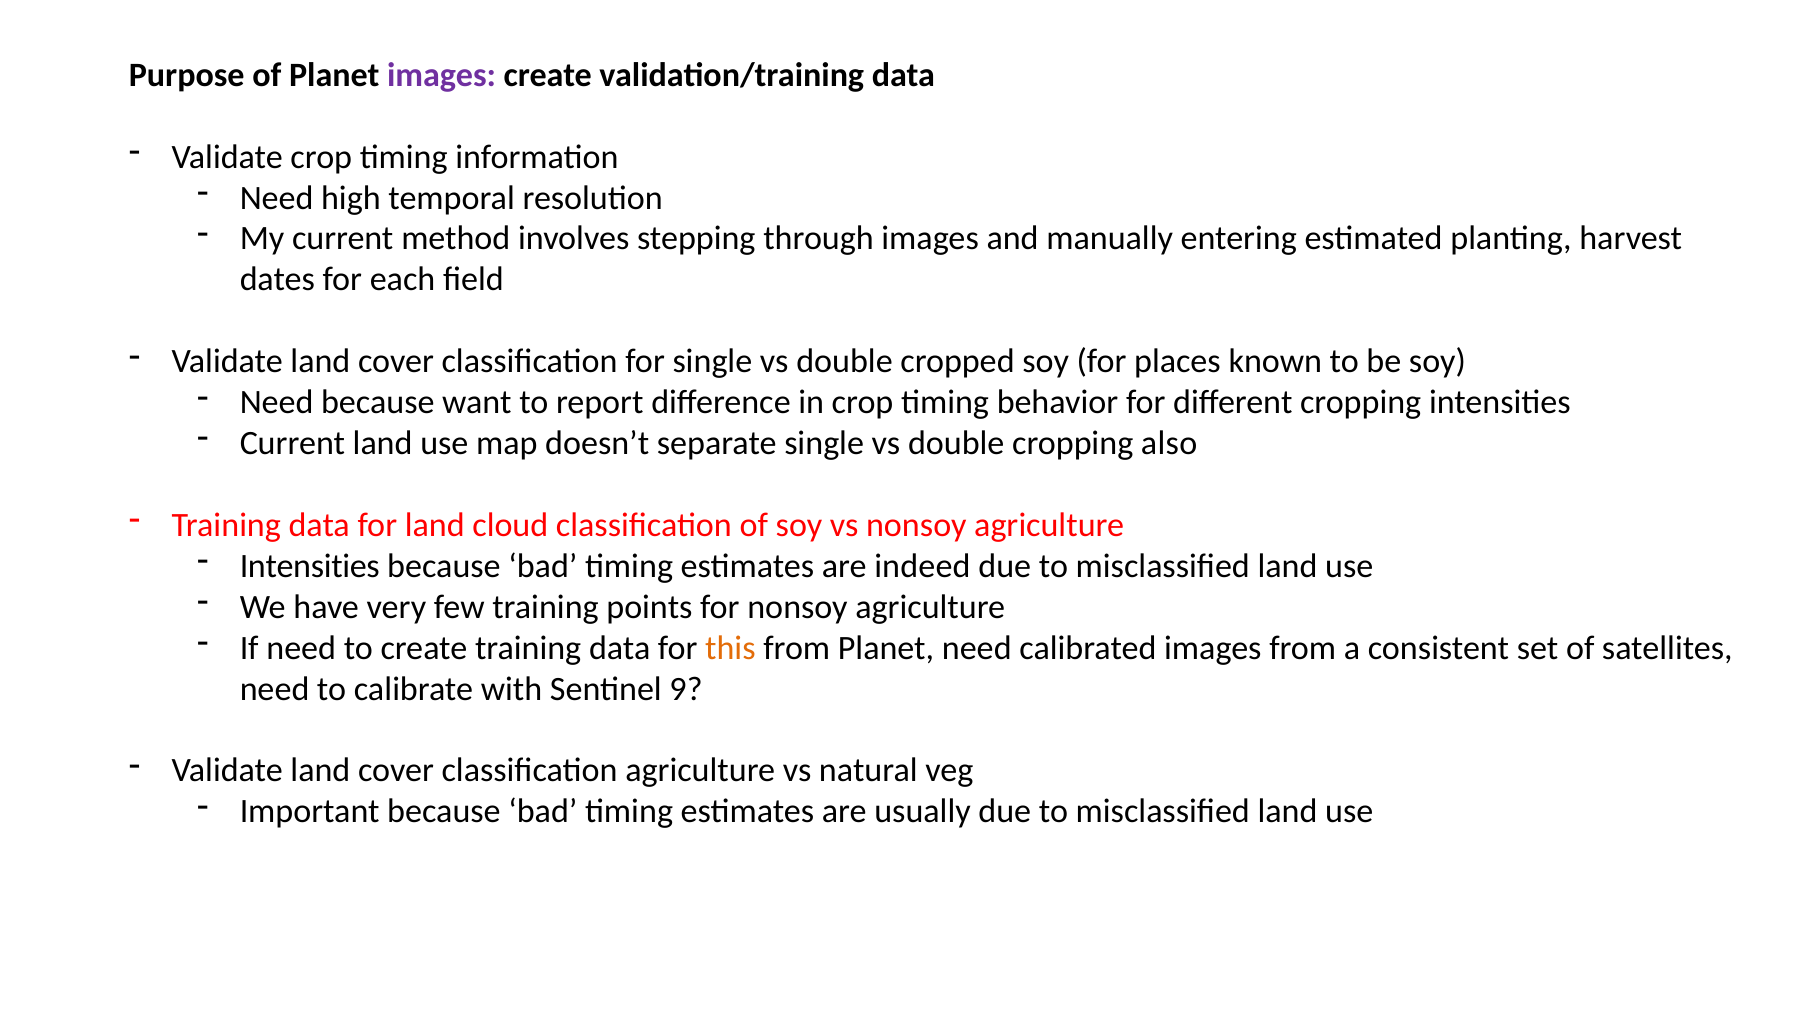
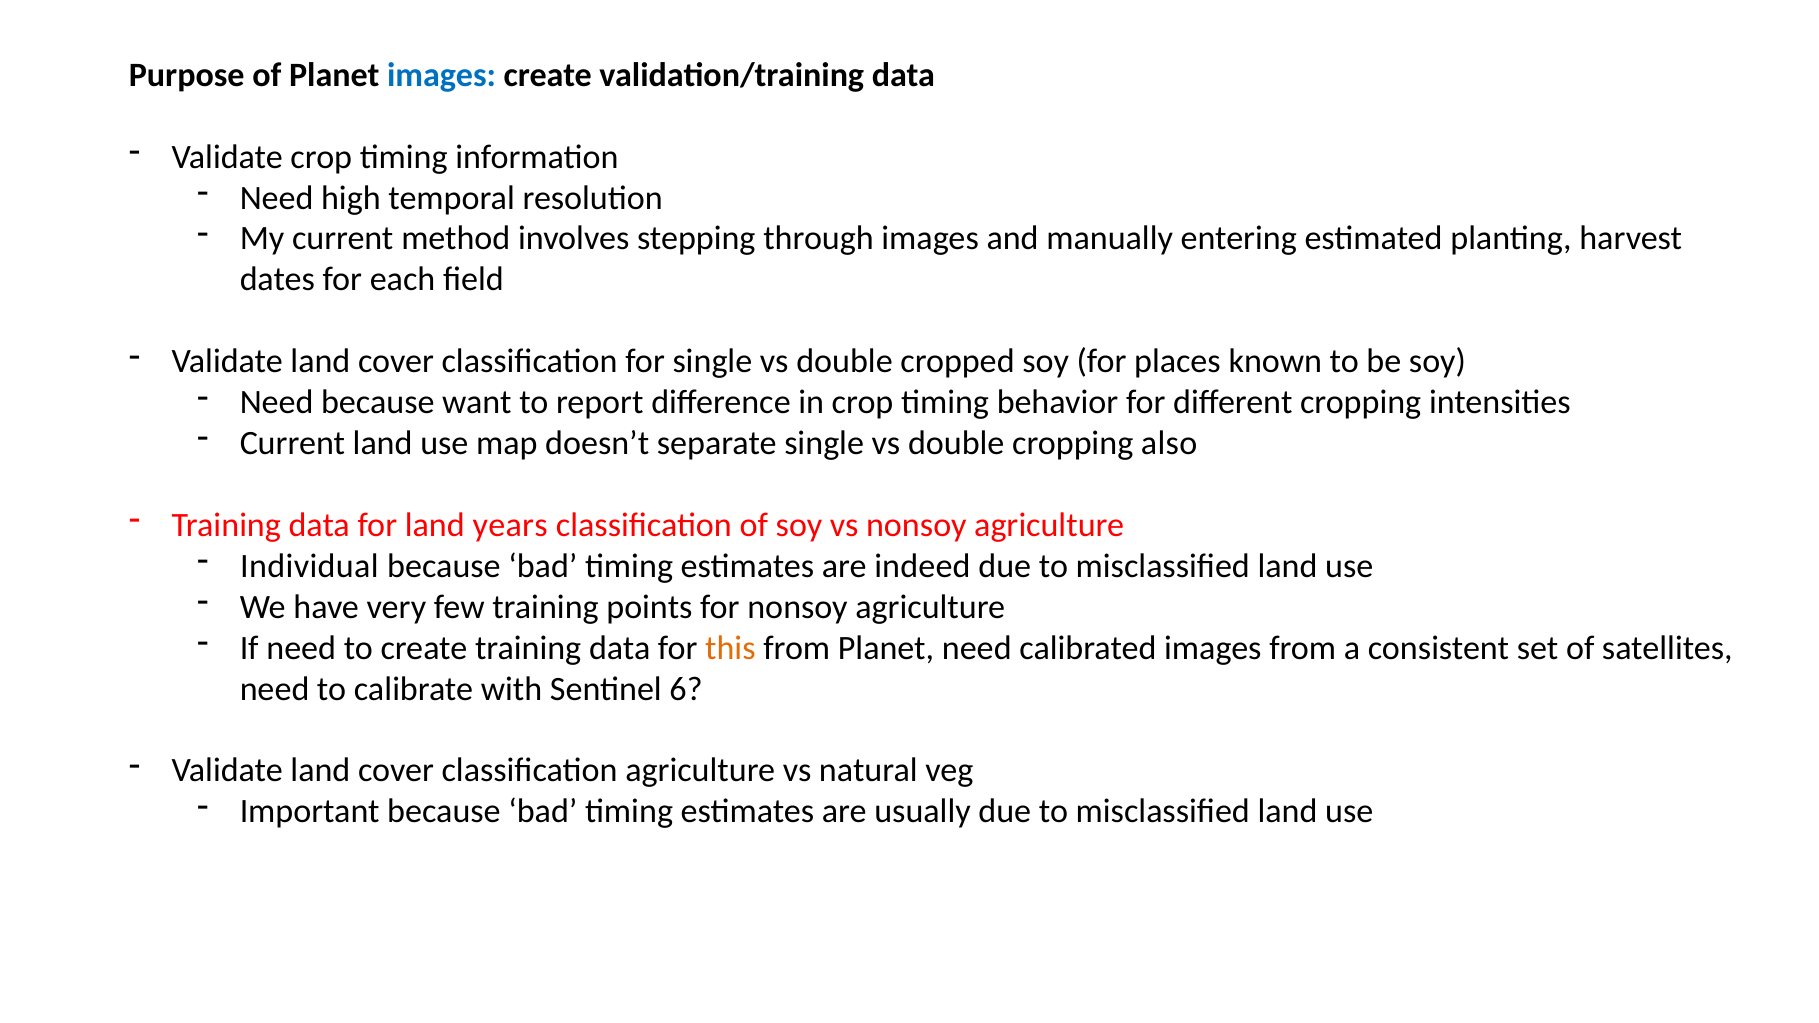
images at (442, 75) colour: purple -> blue
cloud: cloud -> years
Intensities at (310, 566): Intensities -> Individual
9: 9 -> 6
